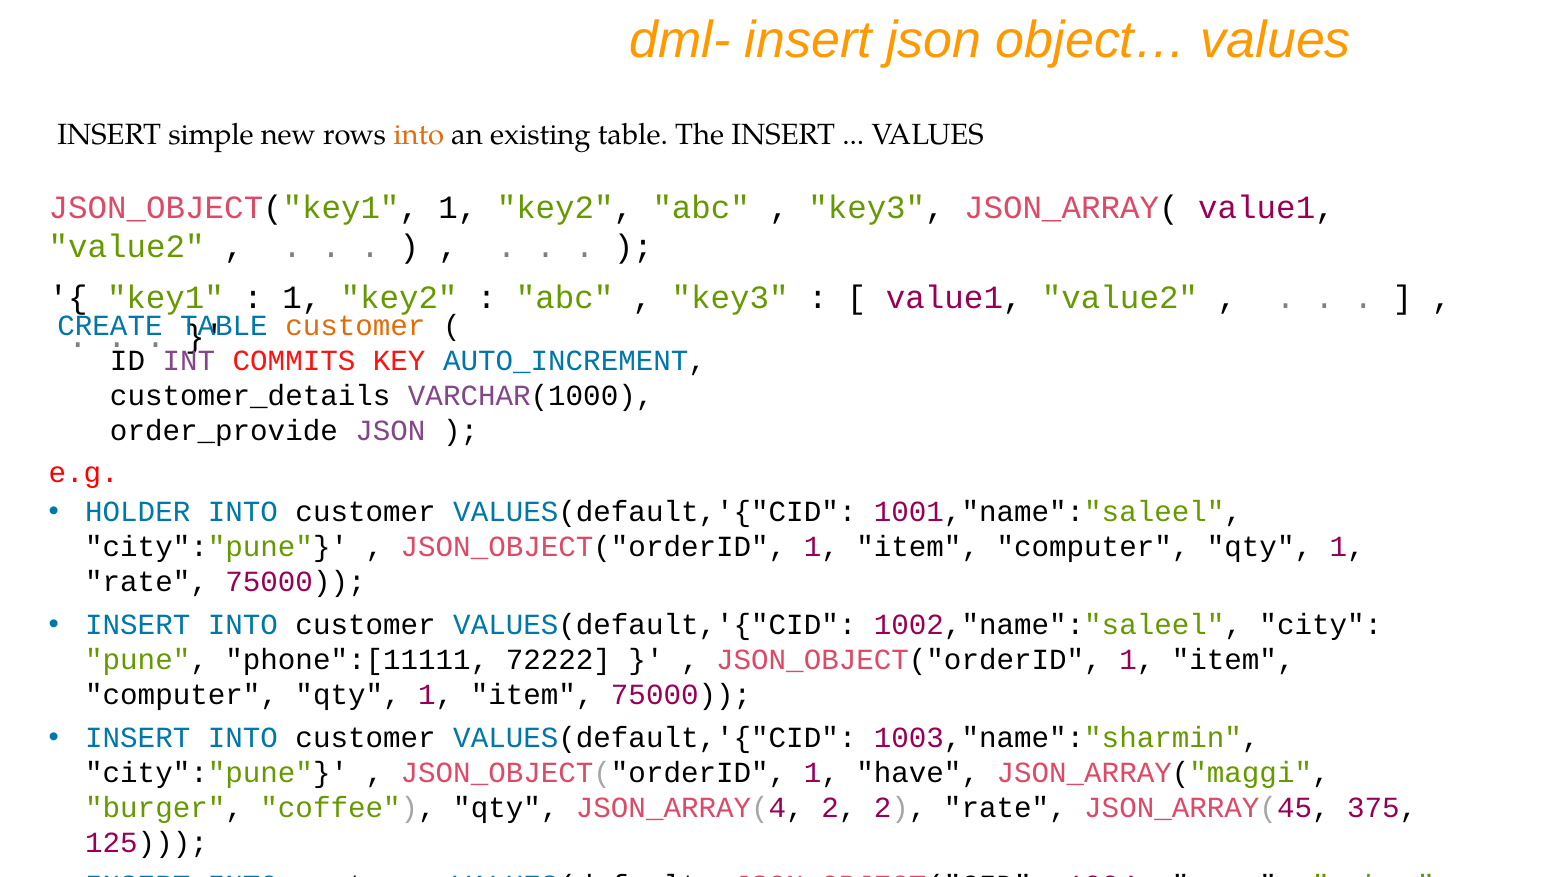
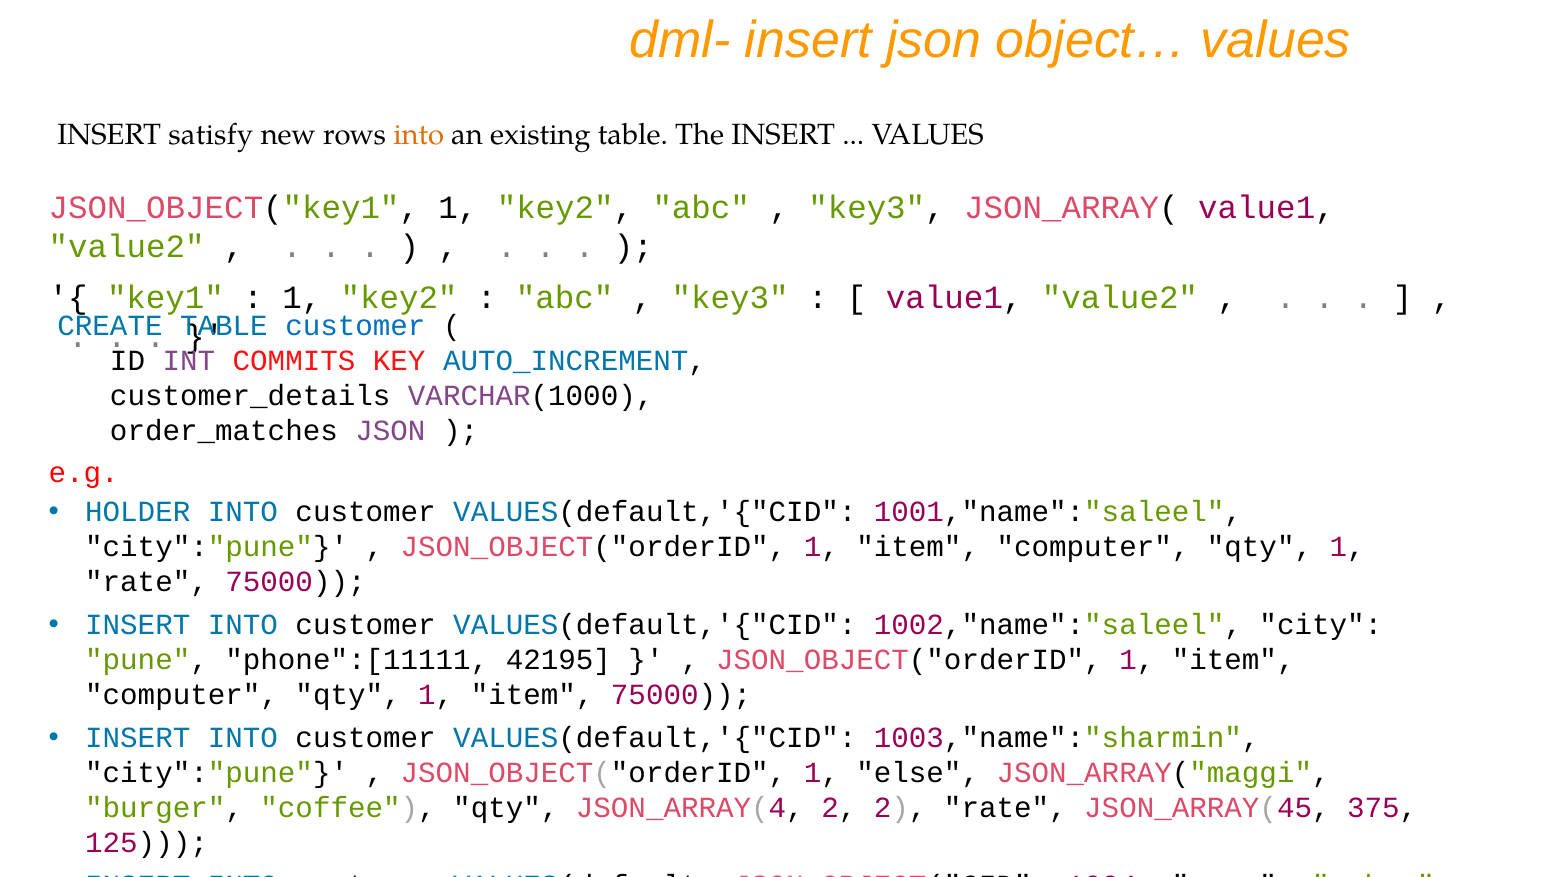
simple: simple -> satisfy
customer at (355, 325) colour: orange -> blue
order_provide: order_provide -> order_matches
72222: 72222 -> 42195
have: have -> else
